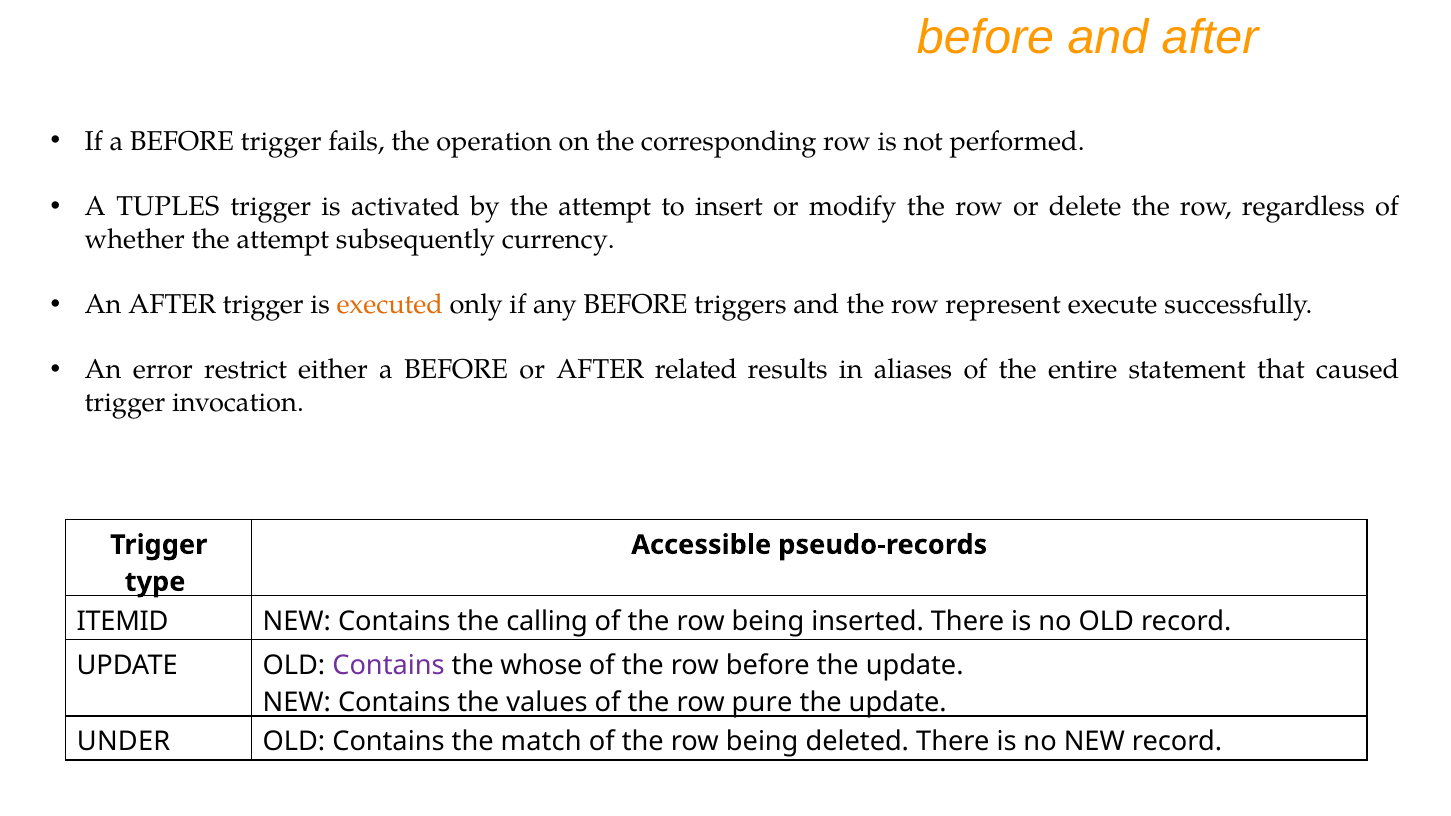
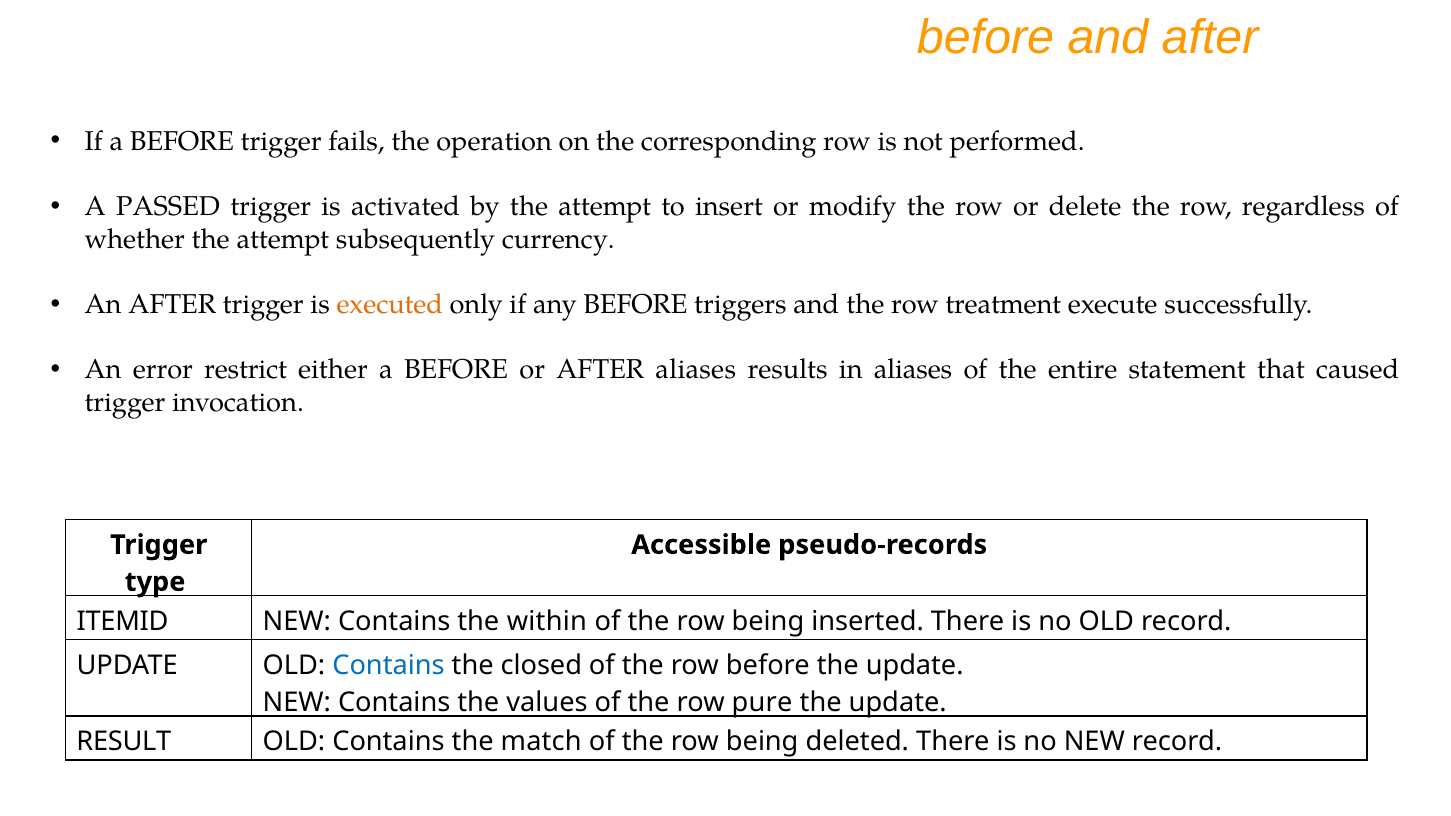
TUPLES: TUPLES -> PASSED
represent: represent -> treatment
AFTER related: related -> aliases
calling: calling -> within
Contains at (388, 665) colour: purple -> blue
whose: whose -> closed
UNDER: UNDER -> RESULT
